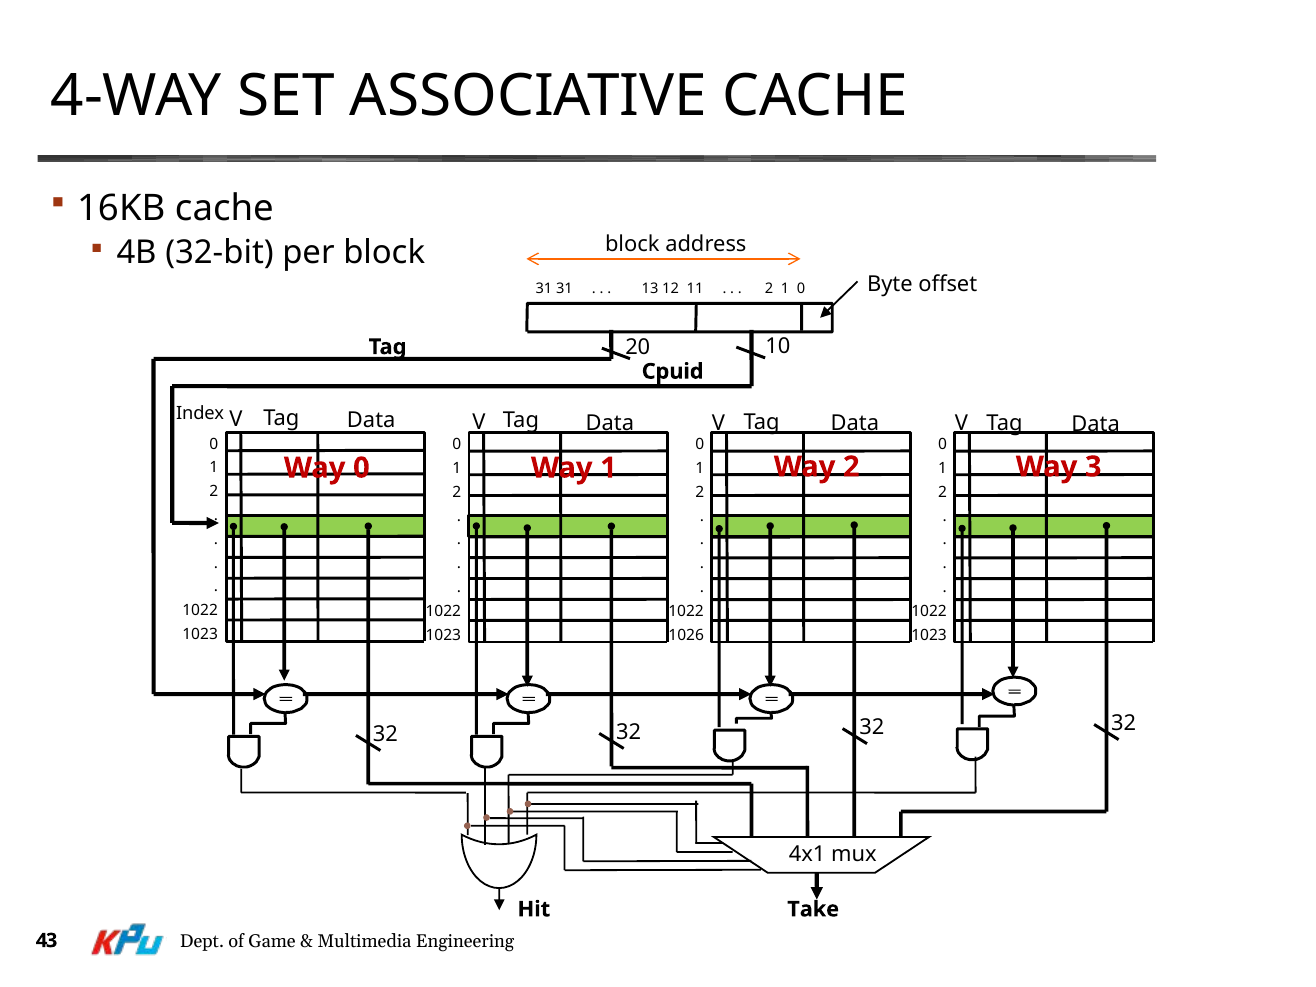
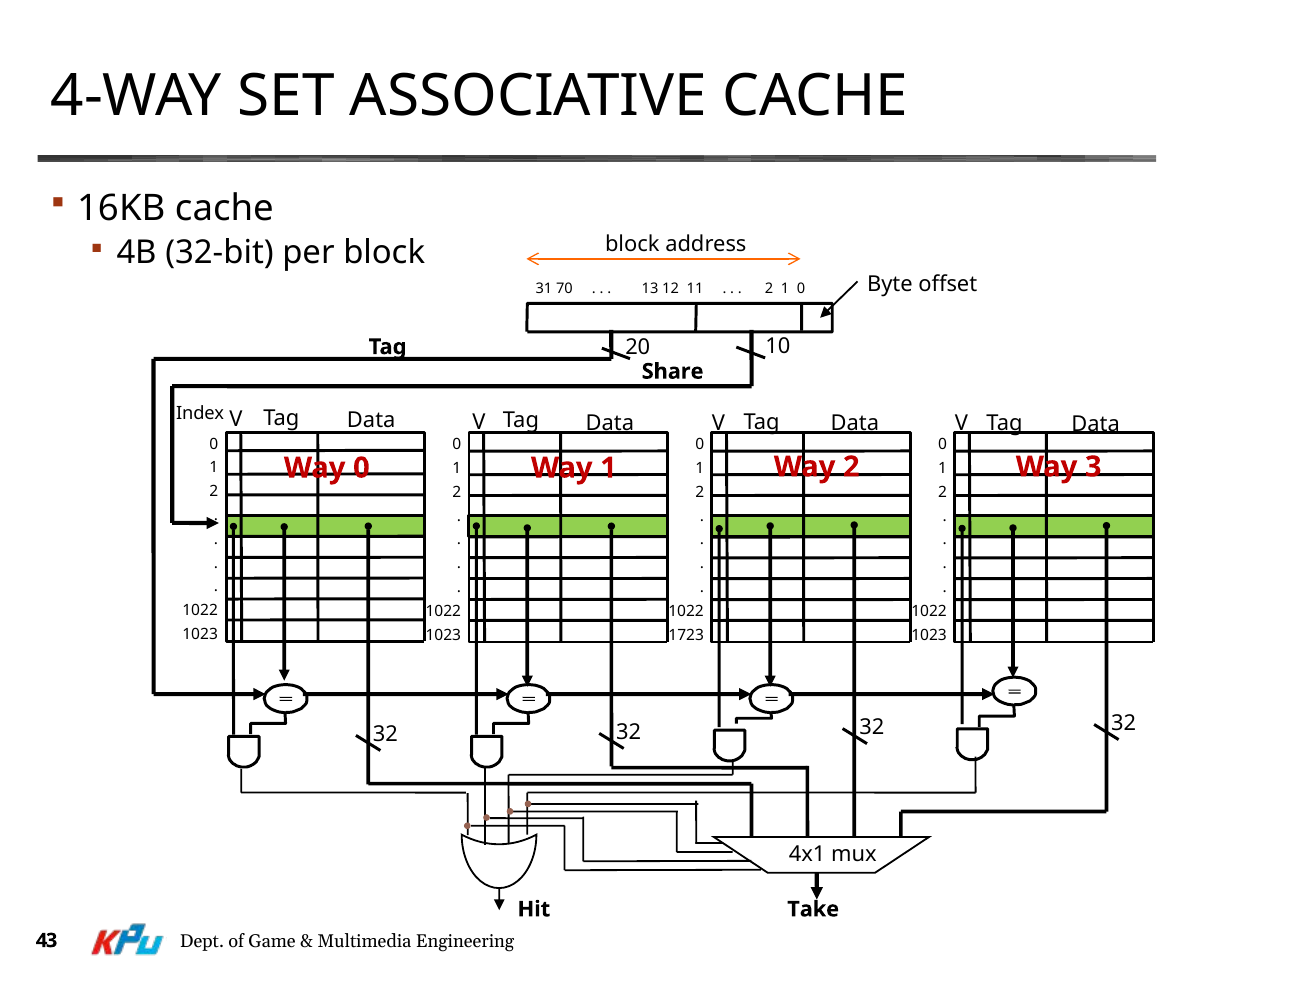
31 31: 31 -> 70
Cpuid: Cpuid -> Share
1026: 1026 -> 1723
